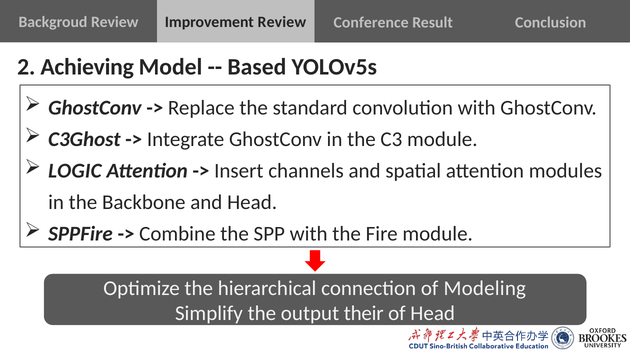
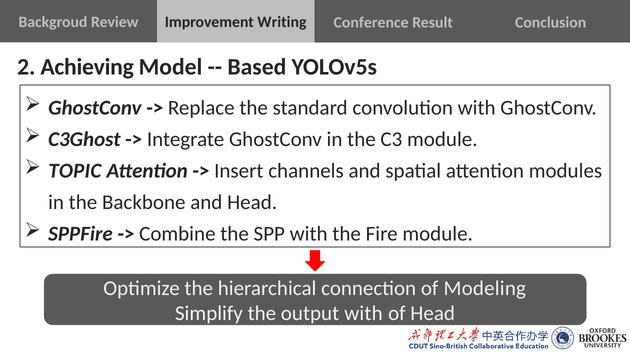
Improvement Review: Review -> Writing
LOGIC: LOGIC -> TOPIC
output their: their -> with
